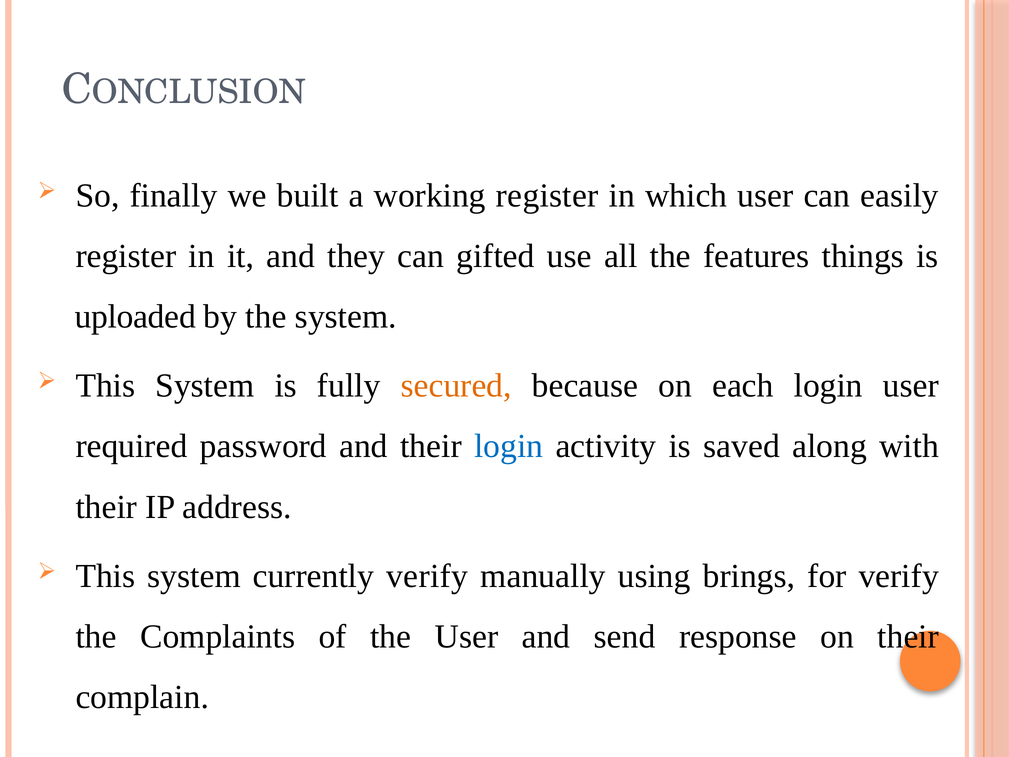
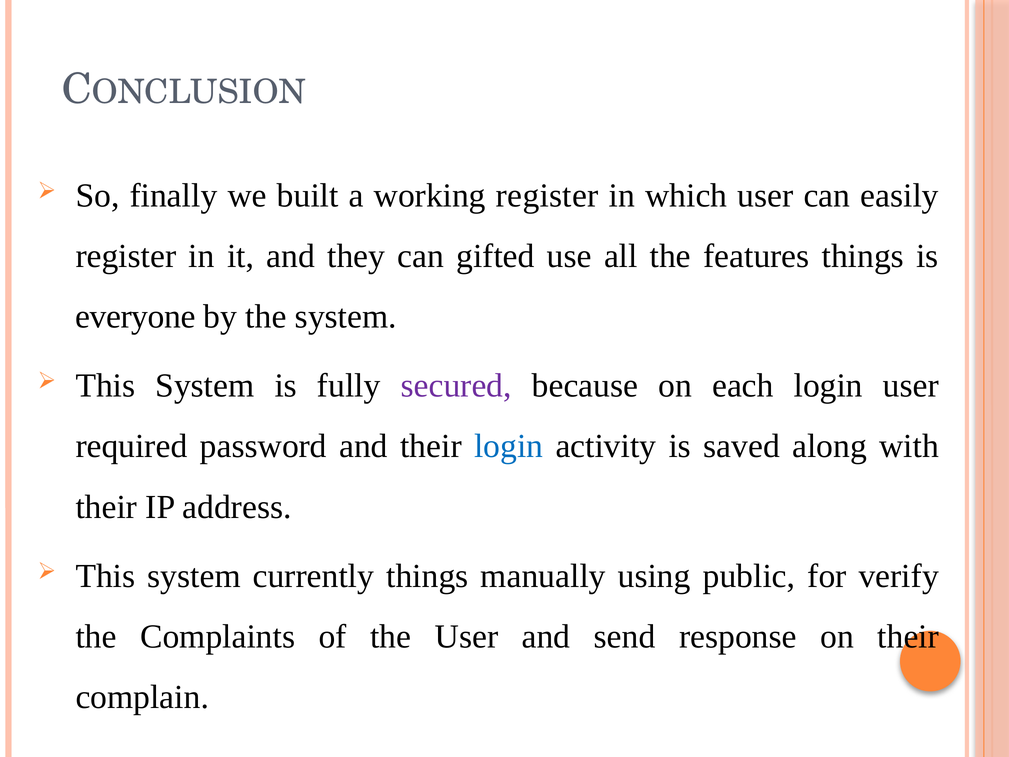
uploaded: uploaded -> everyone
secured colour: orange -> purple
currently verify: verify -> things
brings: brings -> public
